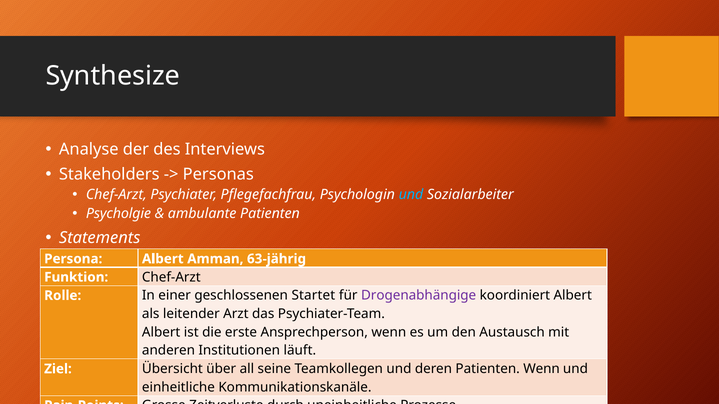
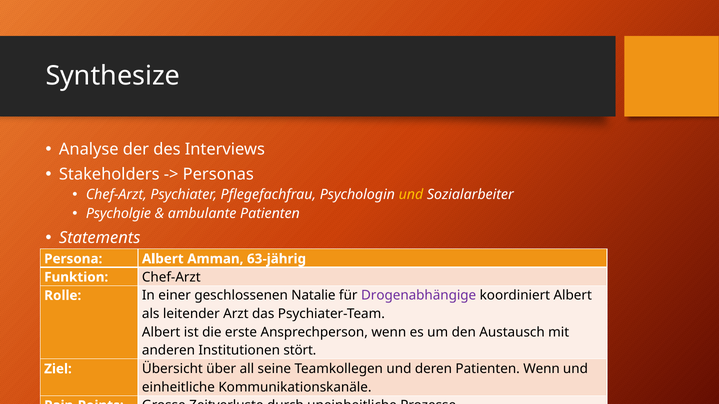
und at (411, 195) colour: light blue -> yellow
Startet: Startet -> Natalie
läuft: läuft -> stört
